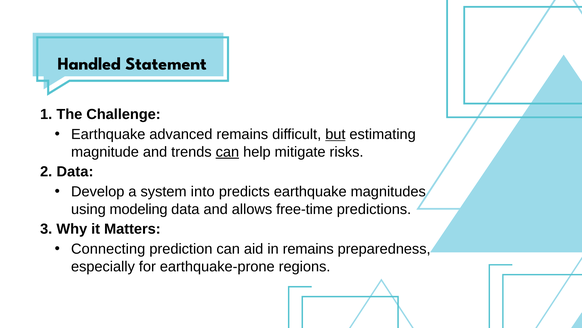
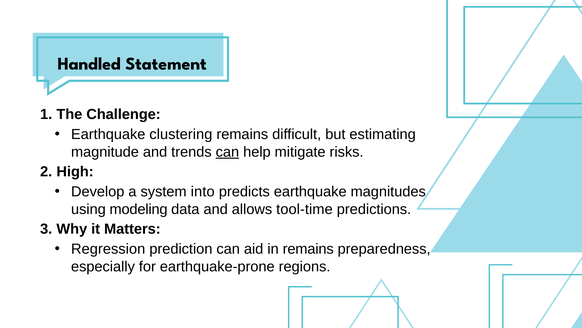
advanced: advanced -> clustering
but underline: present -> none
Data at (75, 171): Data -> High
free-time: free-time -> tool-time
Connecting: Connecting -> Regression
